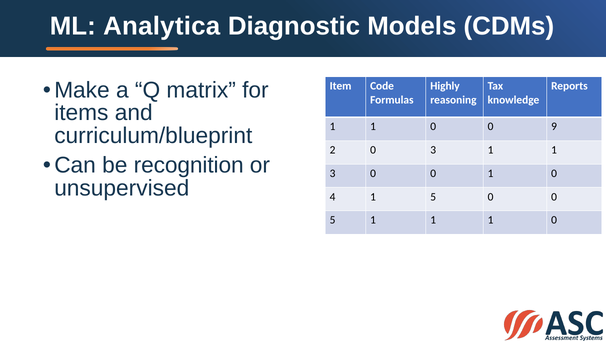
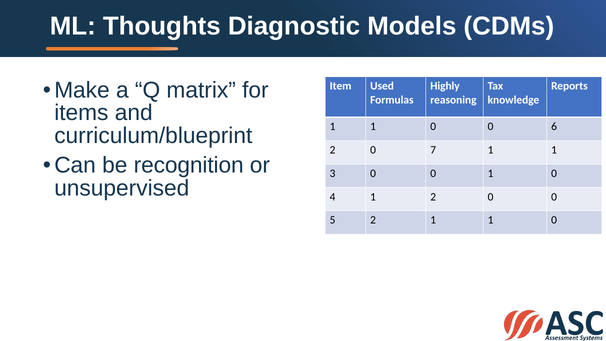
Analytica: Analytica -> Thoughts
Code: Code -> Used
9: 9 -> 6
0 3: 3 -> 7
1 5: 5 -> 2
5 1: 1 -> 2
